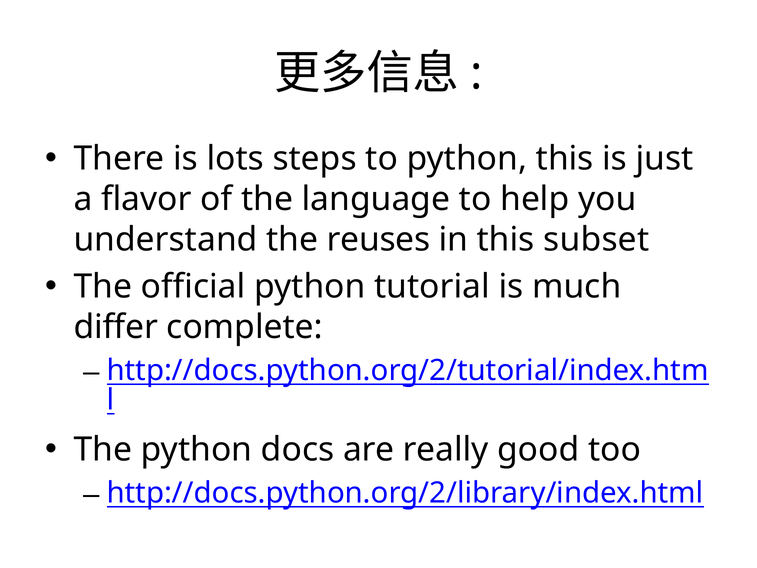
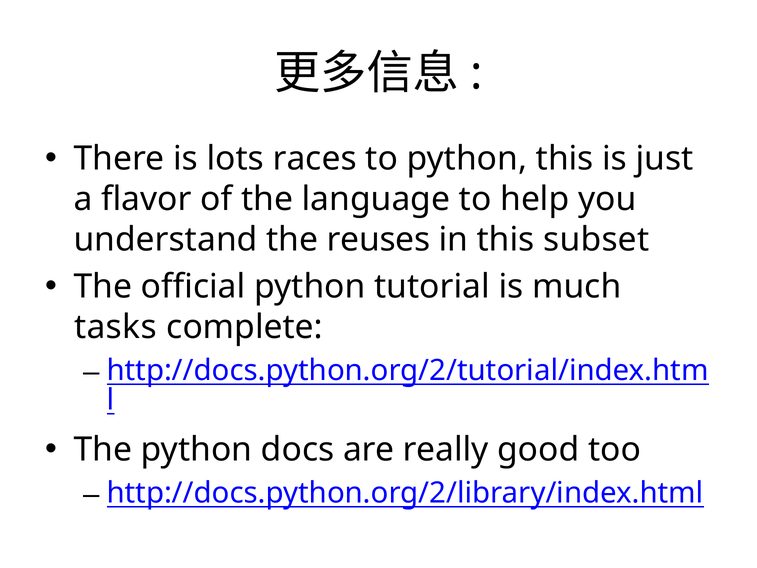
steps: steps -> races
differ: differ -> tasks
